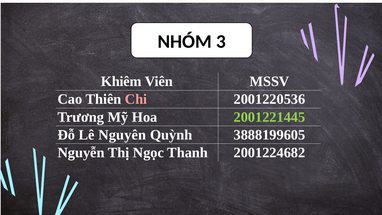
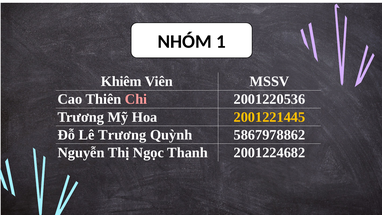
3: 3 -> 1
2001221445 colour: light green -> yellow
Lê Nguyên: Nguyên -> Trương
3888199605: 3888199605 -> 5867978862
